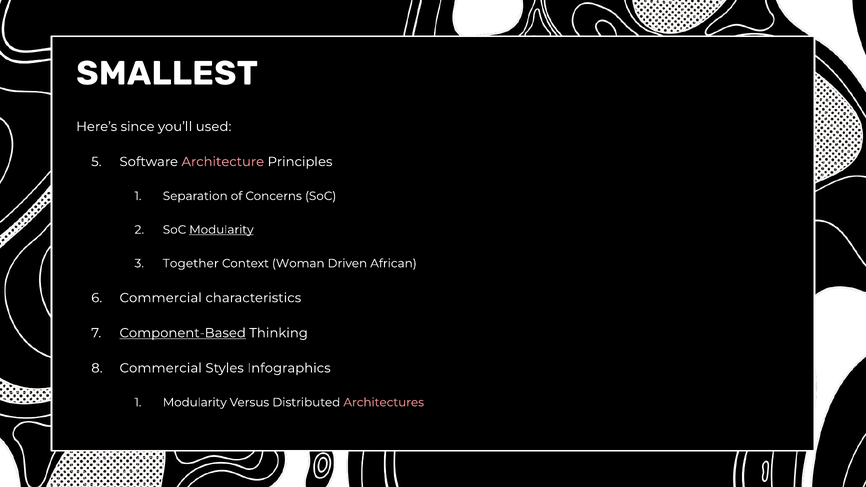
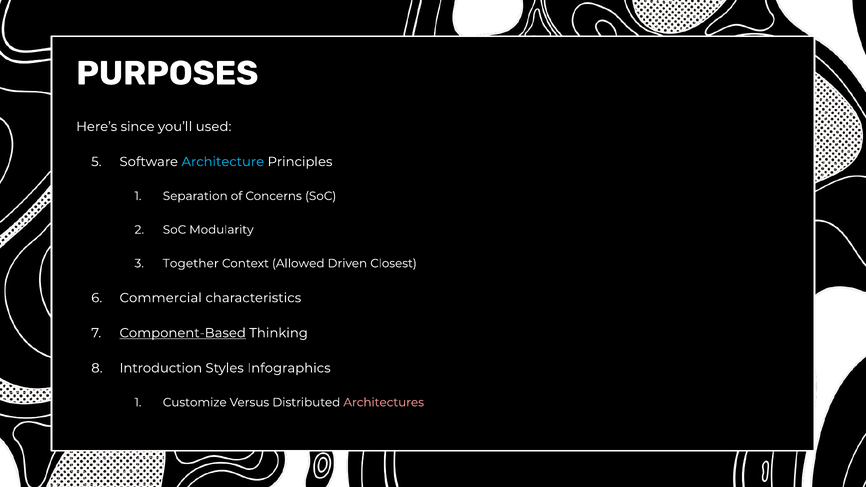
SMALLEST: SMALLEST -> PURPOSES
Architecture colour: pink -> light blue
Modularity at (221, 230) underline: present -> none
Woman: Woman -> Allowed
African: African -> Closest
Commercial at (161, 368): Commercial -> Introduction
Modularity at (195, 403): Modularity -> Customize
